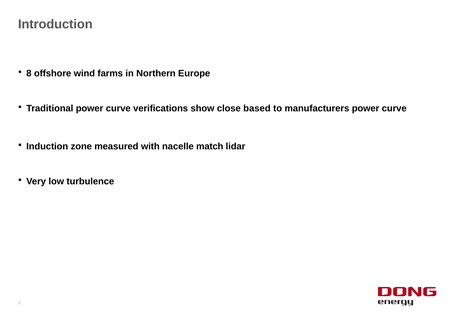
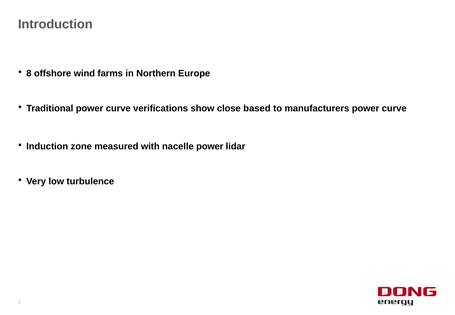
nacelle match: match -> power
